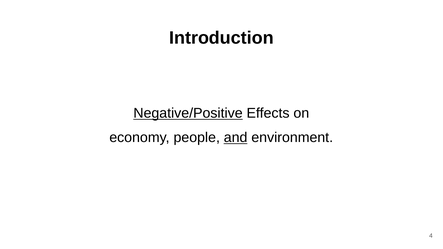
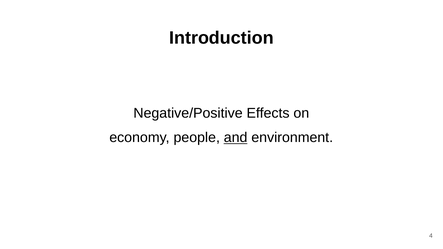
Negative/Positive underline: present -> none
